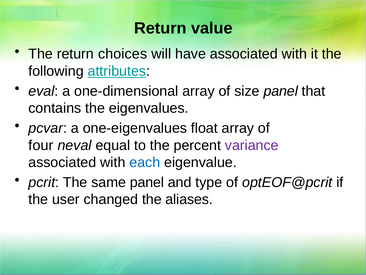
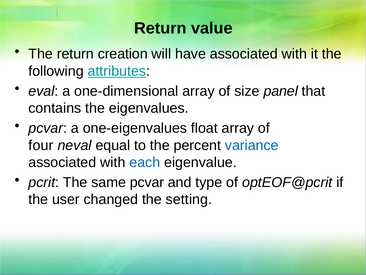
choices: choices -> creation
variance colour: purple -> blue
same panel: panel -> pcvar
aliases: aliases -> setting
